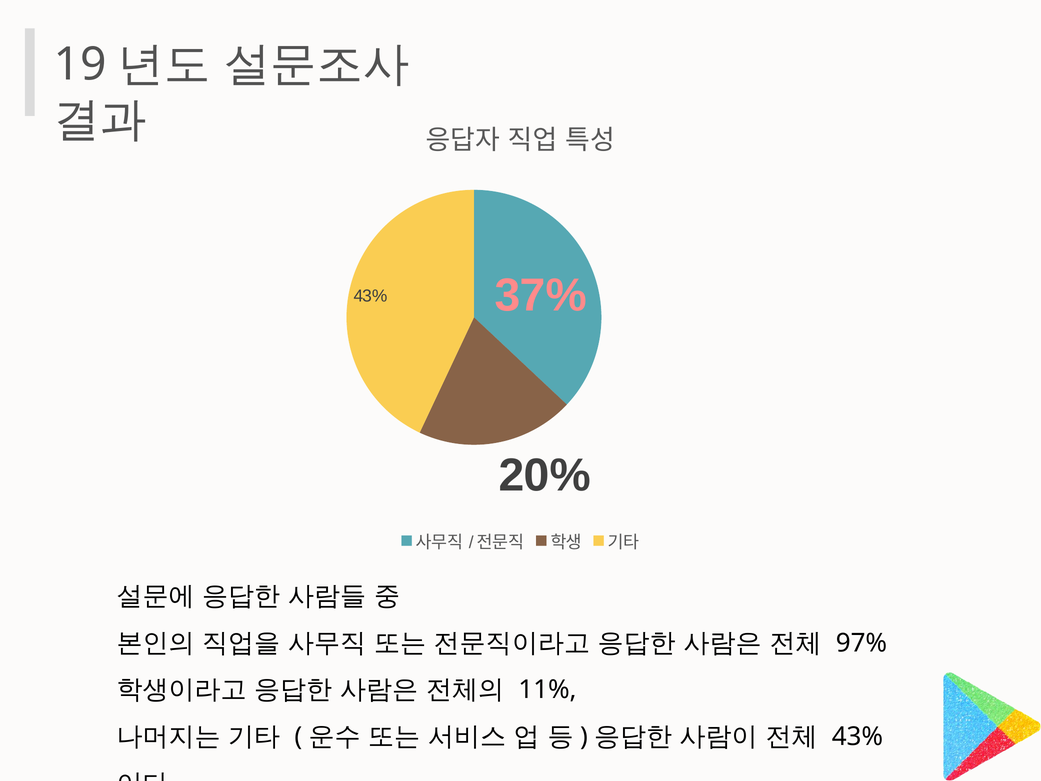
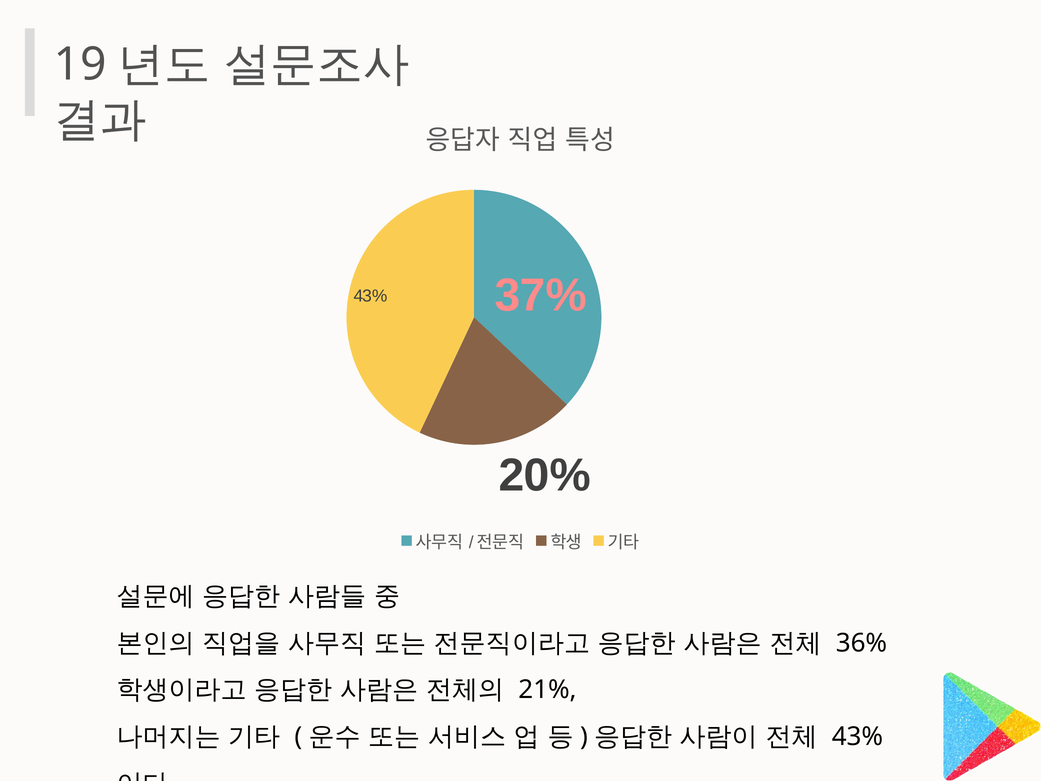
97%: 97% -> 36%
11%: 11% -> 21%
